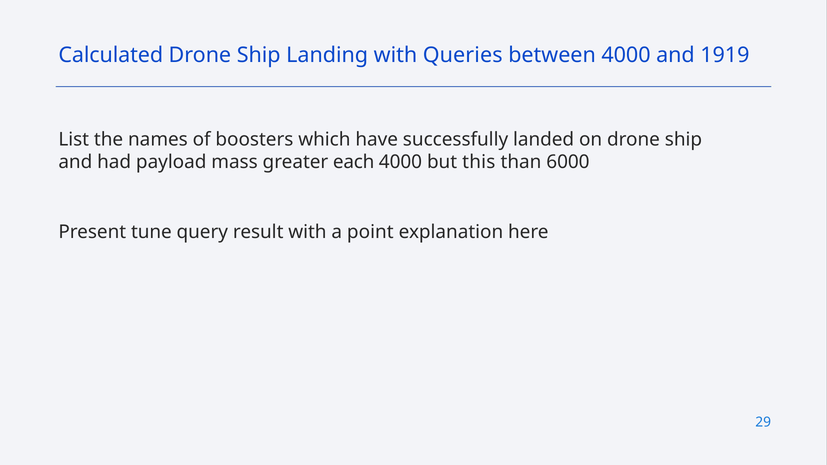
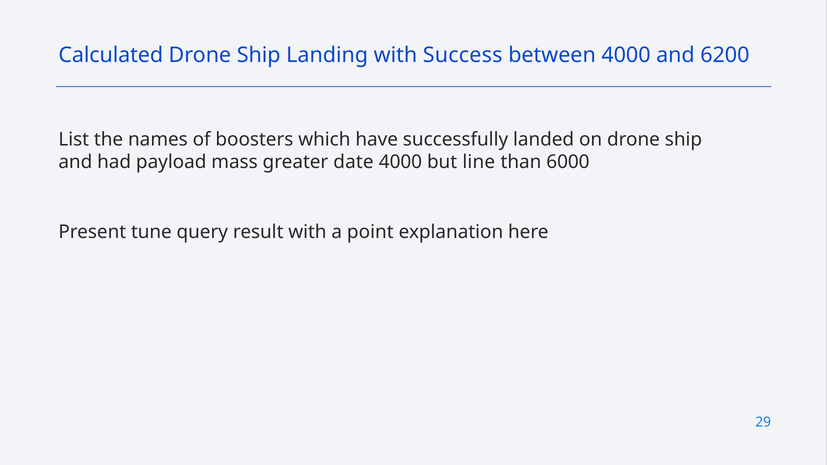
Queries: Queries -> Success
1919: 1919 -> 6200
each: each -> date
this: this -> line
